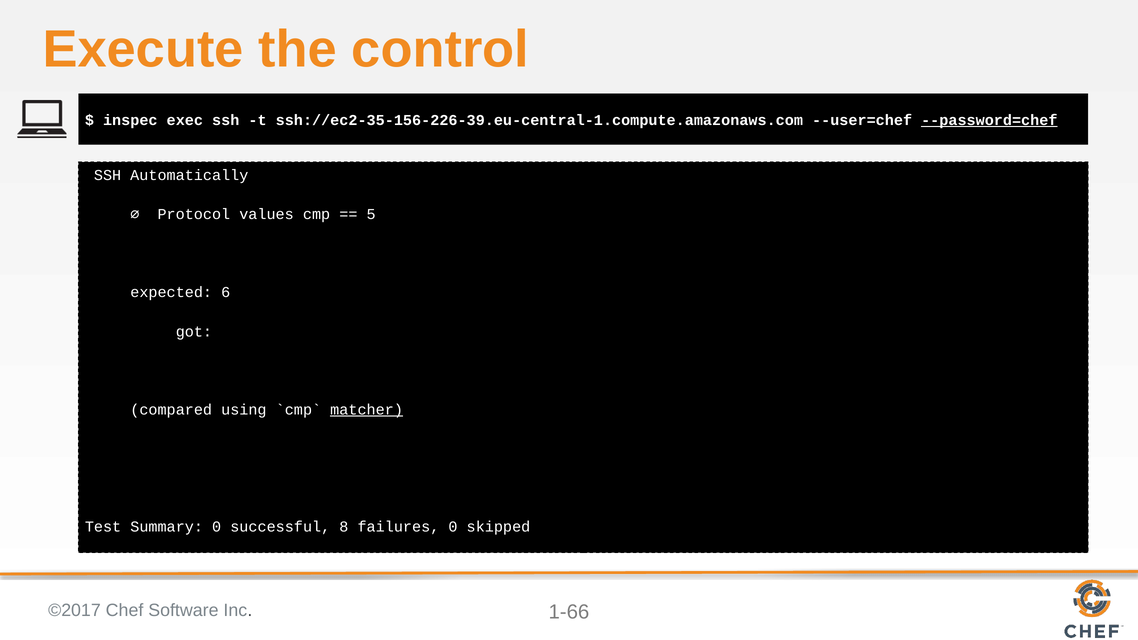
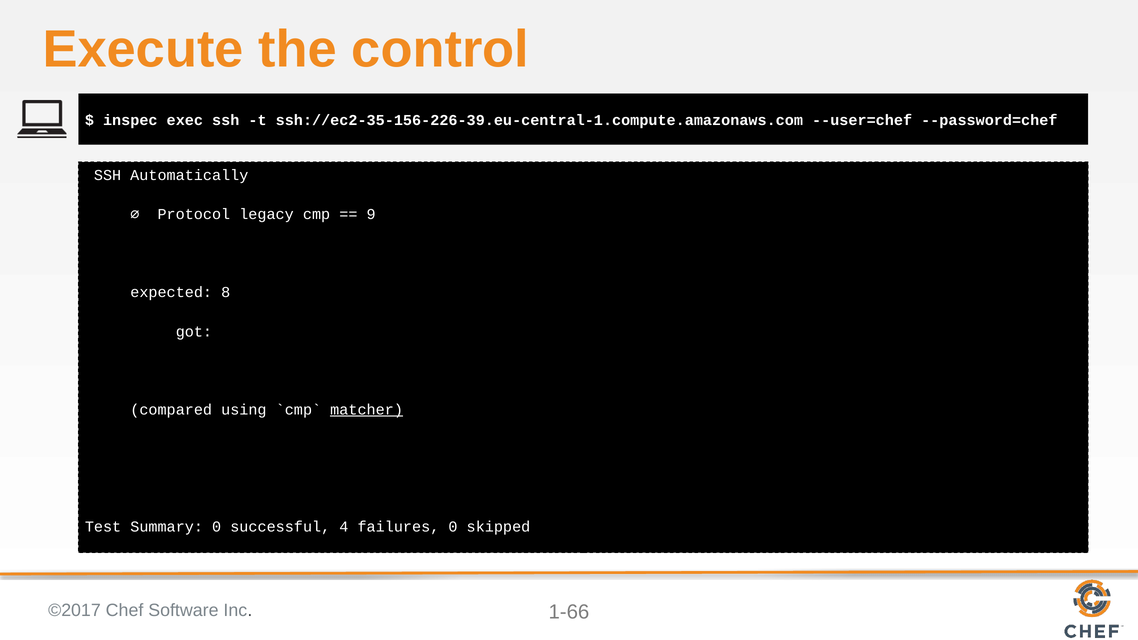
--password=chef underline: present -> none
values: values -> legacy
5: 5 -> 9
6: 6 -> 8
8: 8 -> 4
